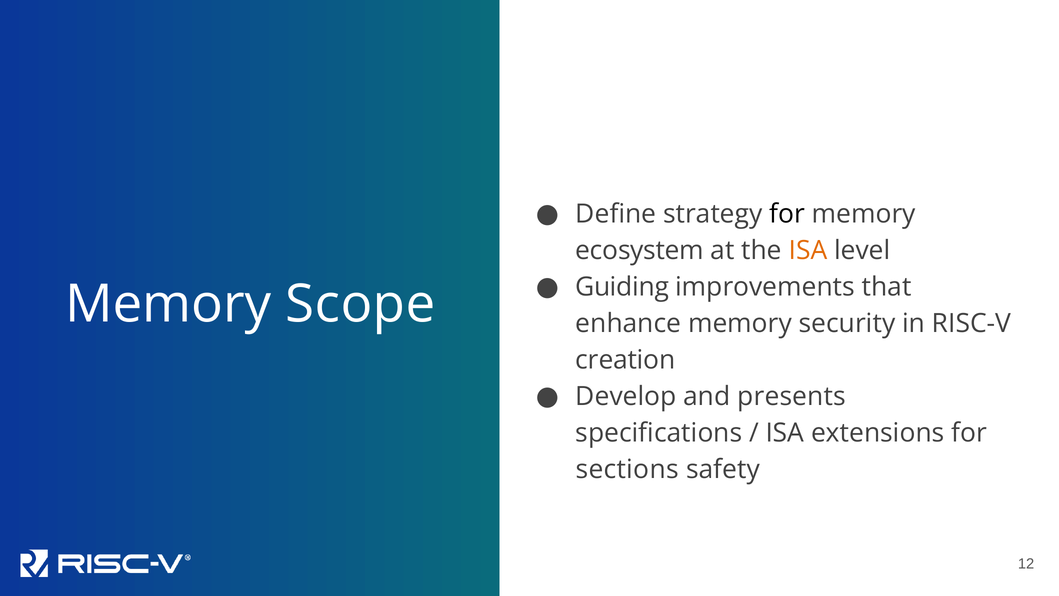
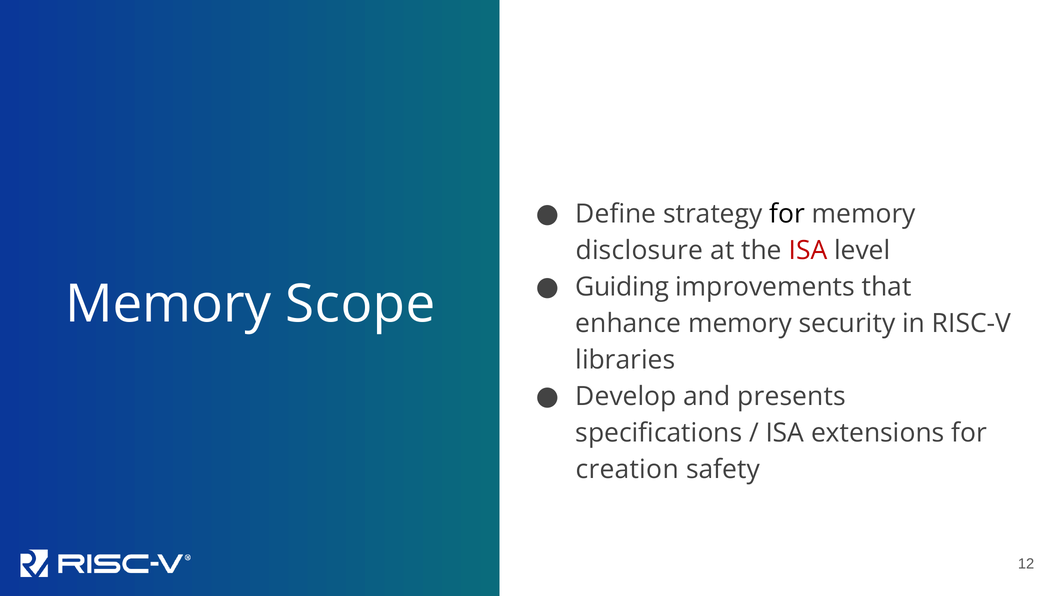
ecosystem: ecosystem -> disclosure
ISA at (808, 250) colour: orange -> red
creation: creation -> libraries
sections: sections -> creation
